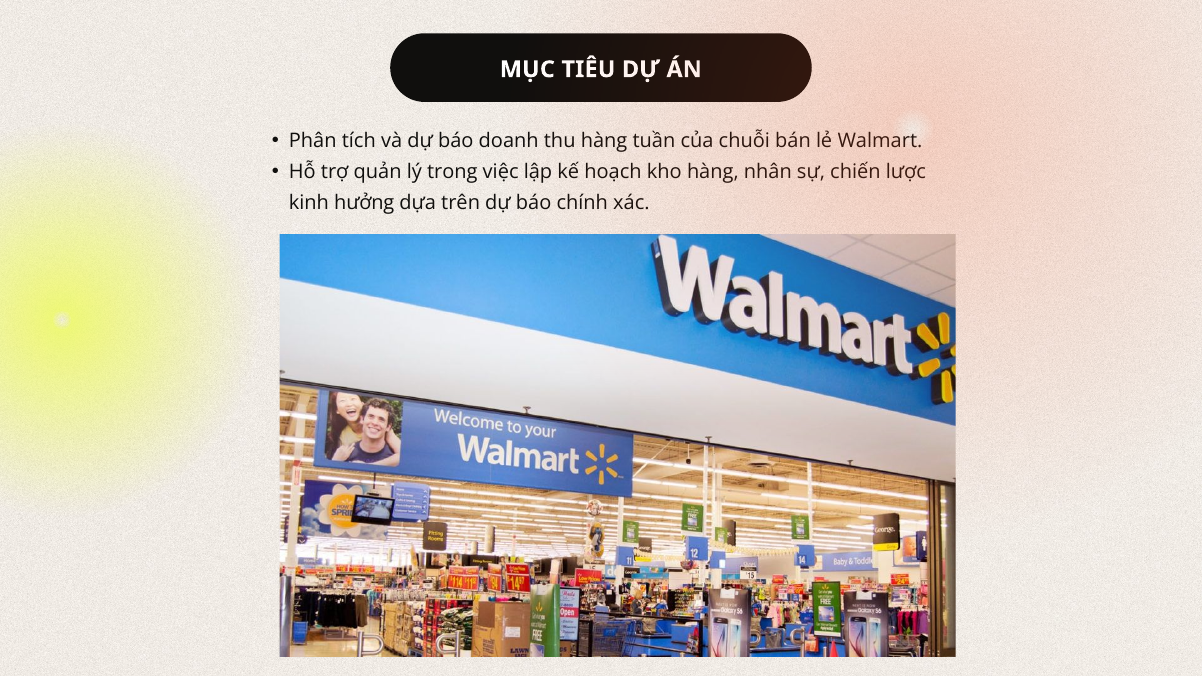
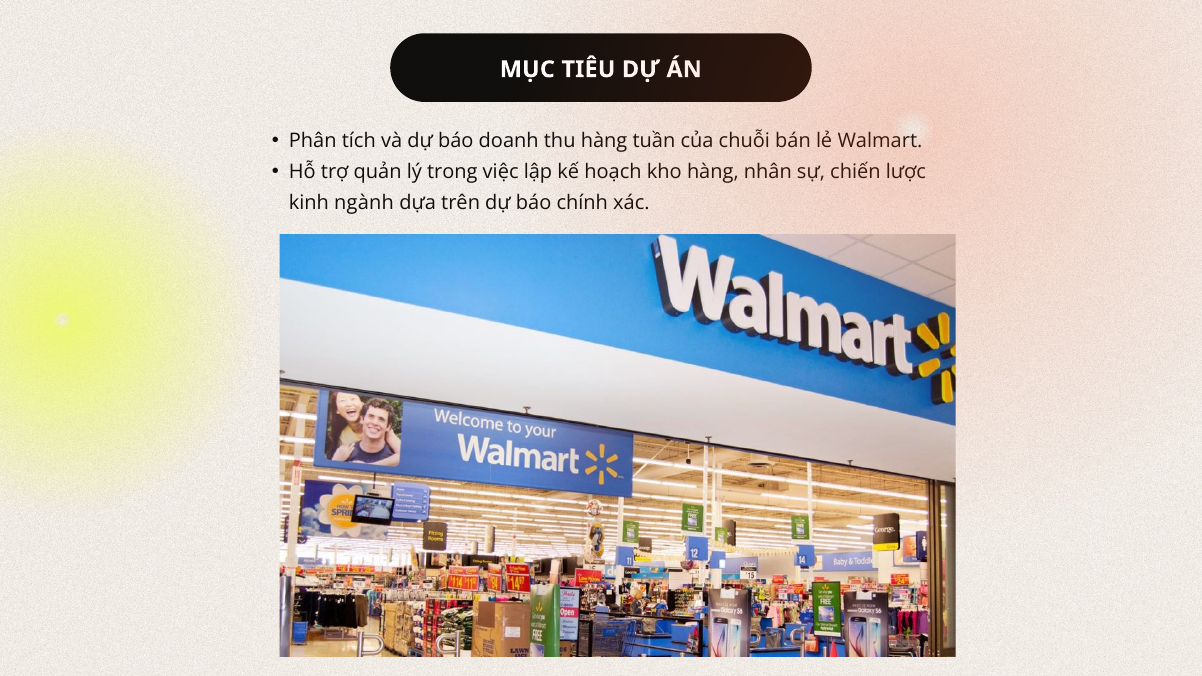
hưởng: hưởng -> ngành
